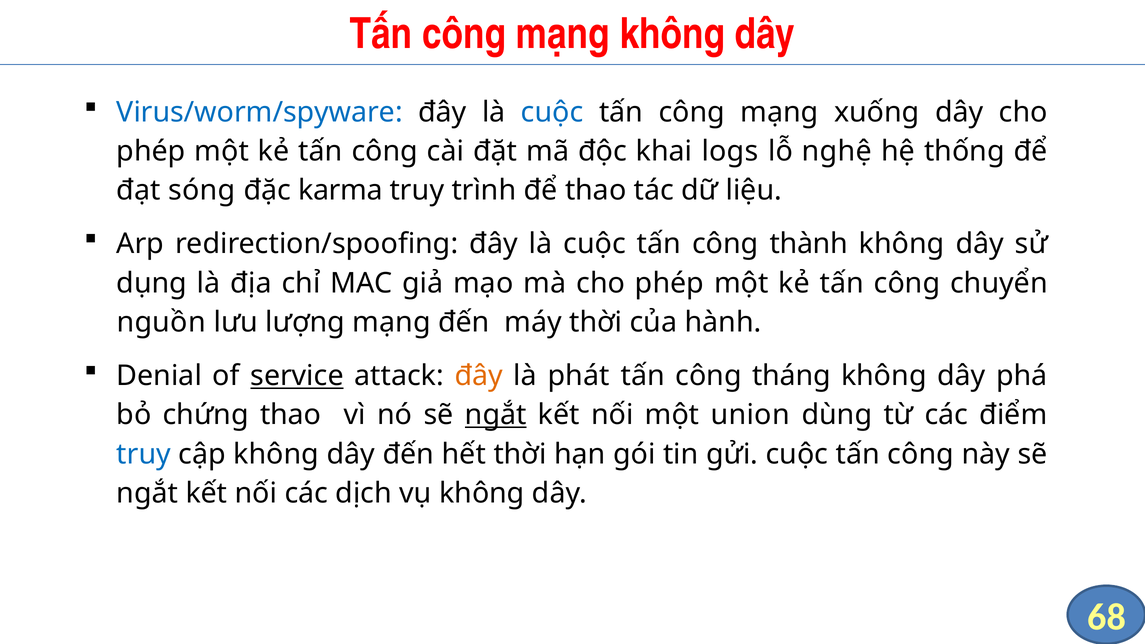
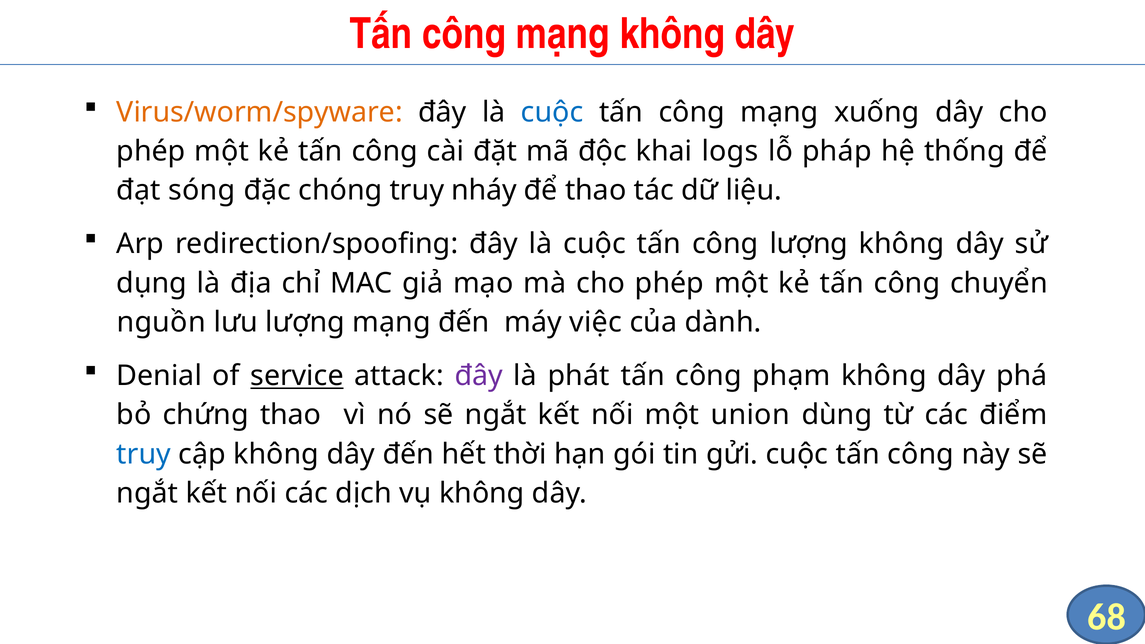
Virus/worm/spyware colour: blue -> orange
nghệ: nghệ -> pháp
karma: karma -> chóng
trình: trình -> nháy
công thành: thành -> lượng
máy thời: thời -> việc
hành: hành -> dành
đây at (479, 376) colour: orange -> purple
tháng: tháng -> phạm
ngắt at (496, 415) underline: present -> none
